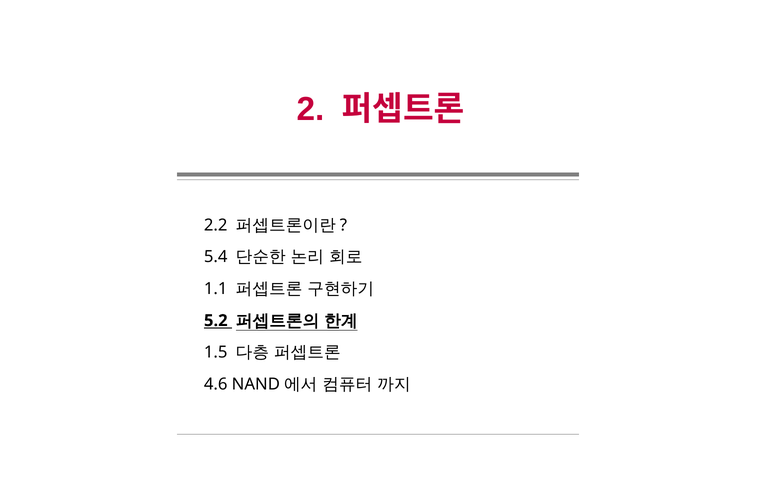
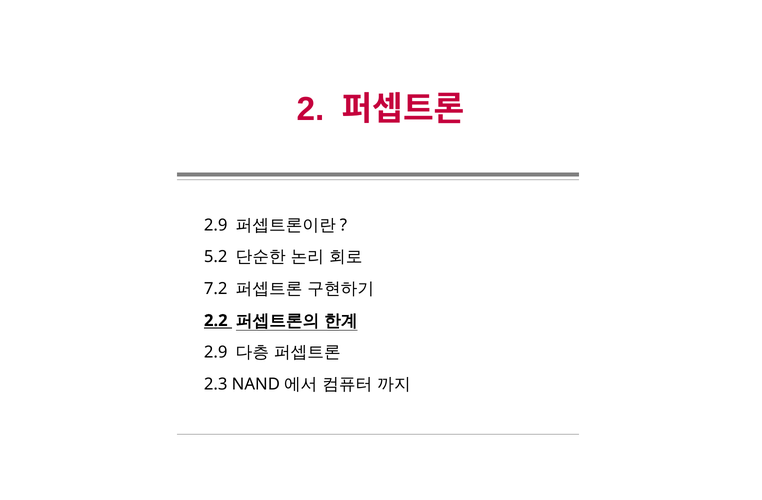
2.2 at (216, 225): 2.2 -> 2.9
5.4: 5.4 -> 5.2
1.1: 1.1 -> 7.2
5.2: 5.2 -> 2.2
1.5 at (216, 353): 1.5 -> 2.9
4.6: 4.6 -> 2.3
